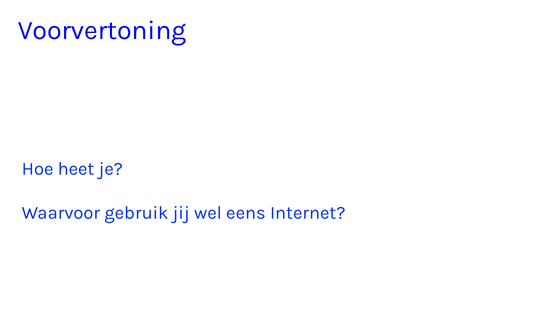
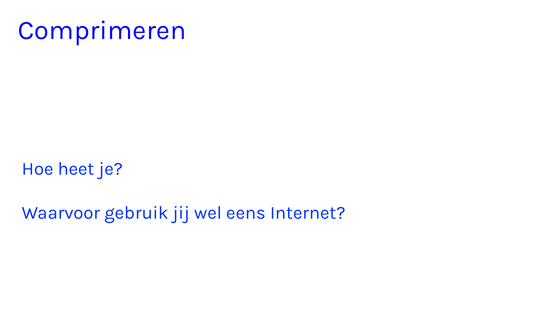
Voorvertoning: Voorvertoning -> Comprimeren
